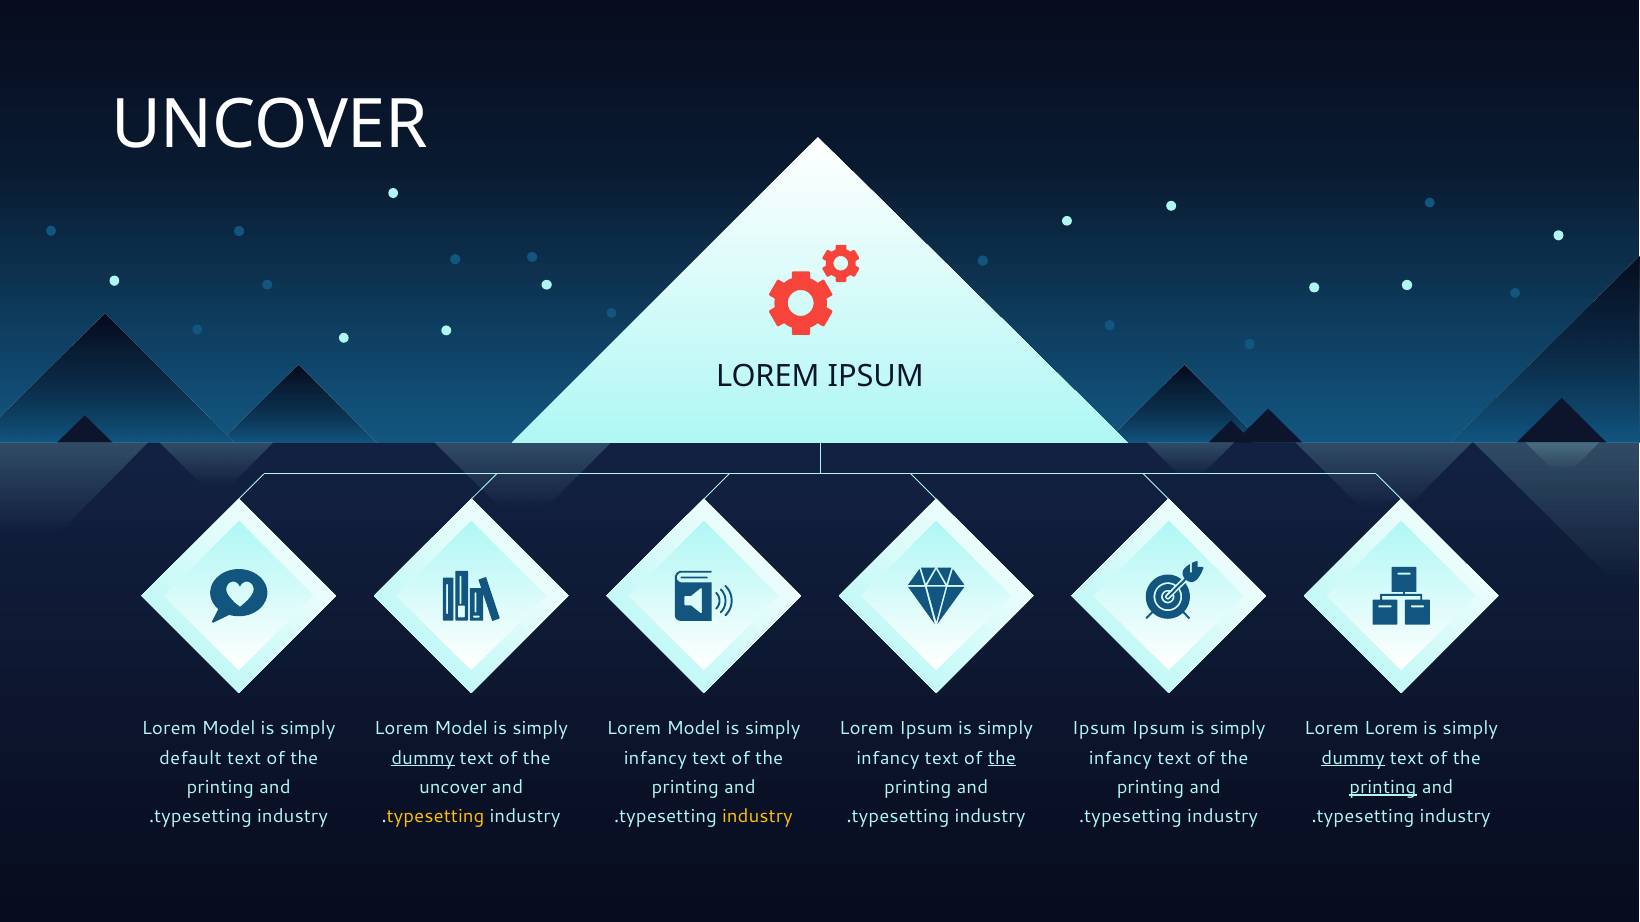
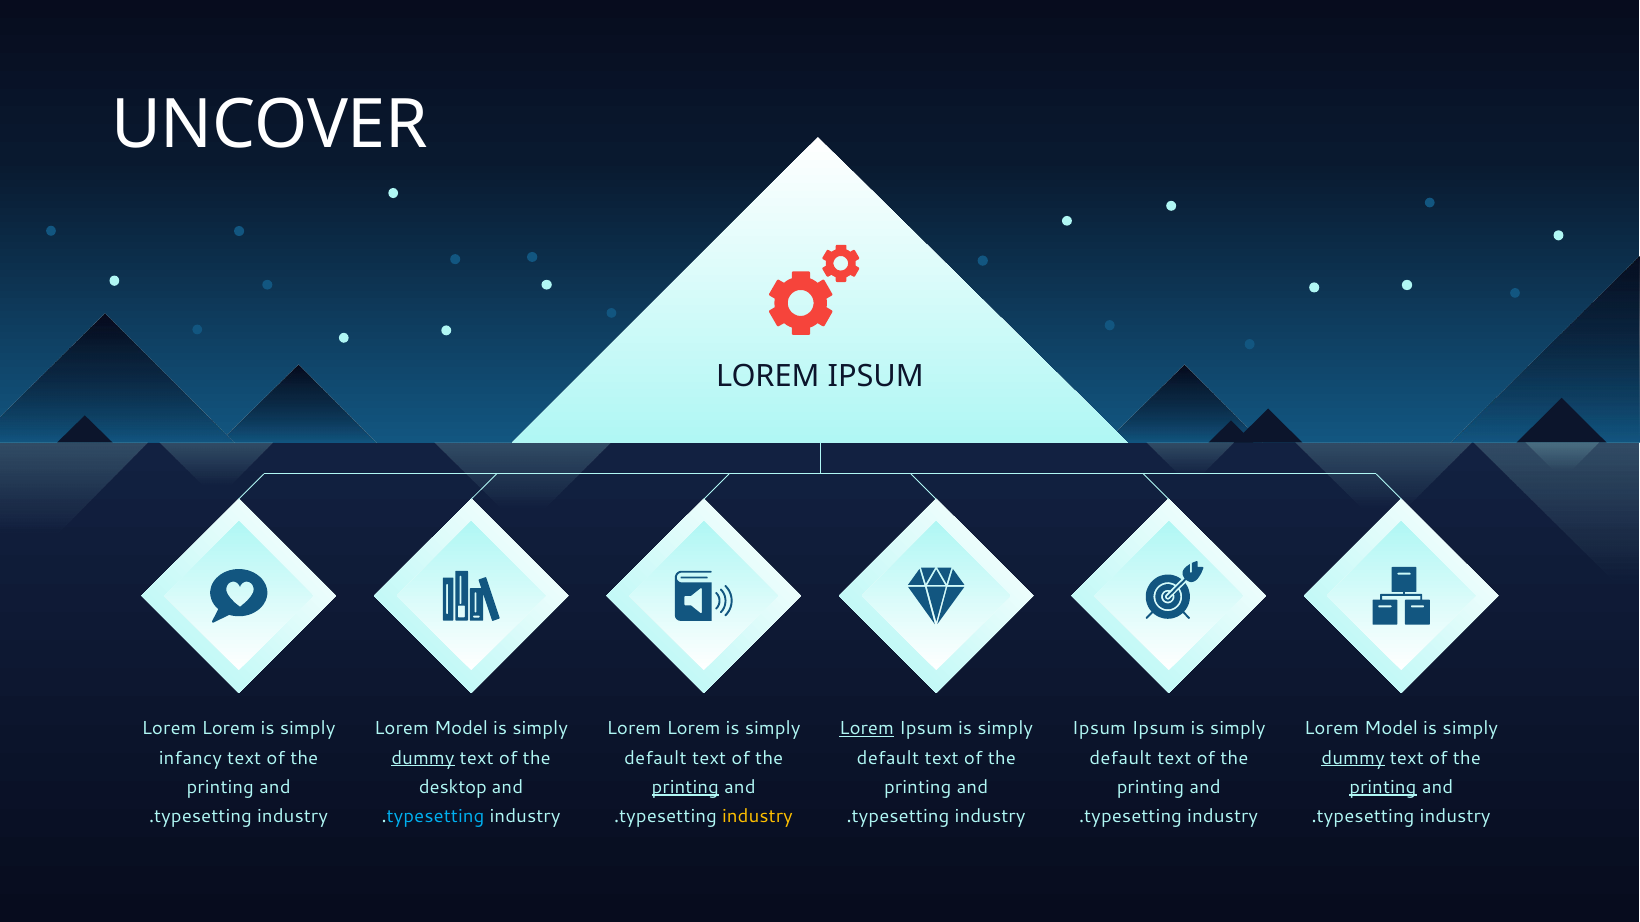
Model at (229, 729): Model -> Lorem
Model at (694, 729): Model -> Lorem
Lorem at (867, 729) underline: none -> present
Lorem at (1391, 729): Lorem -> Model
default: default -> infancy
infancy at (655, 758): infancy -> default
infancy at (888, 758): infancy -> default
the at (1002, 758) underline: present -> none
infancy at (1121, 758): infancy -> default
uncover at (453, 787): uncover -> desktop
printing at (685, 787) underline: none -> present
typesetting at (435, 816) colour: yellow -> light blue
